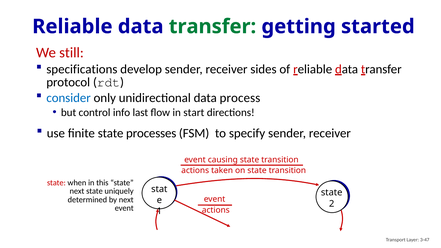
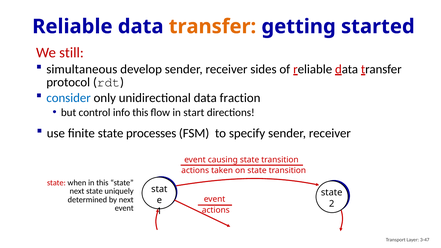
transfer at (212, 27) colour: green -> orange
specifications: specifications -> simultaneous
process: process -> fraction
info last: last -> this
